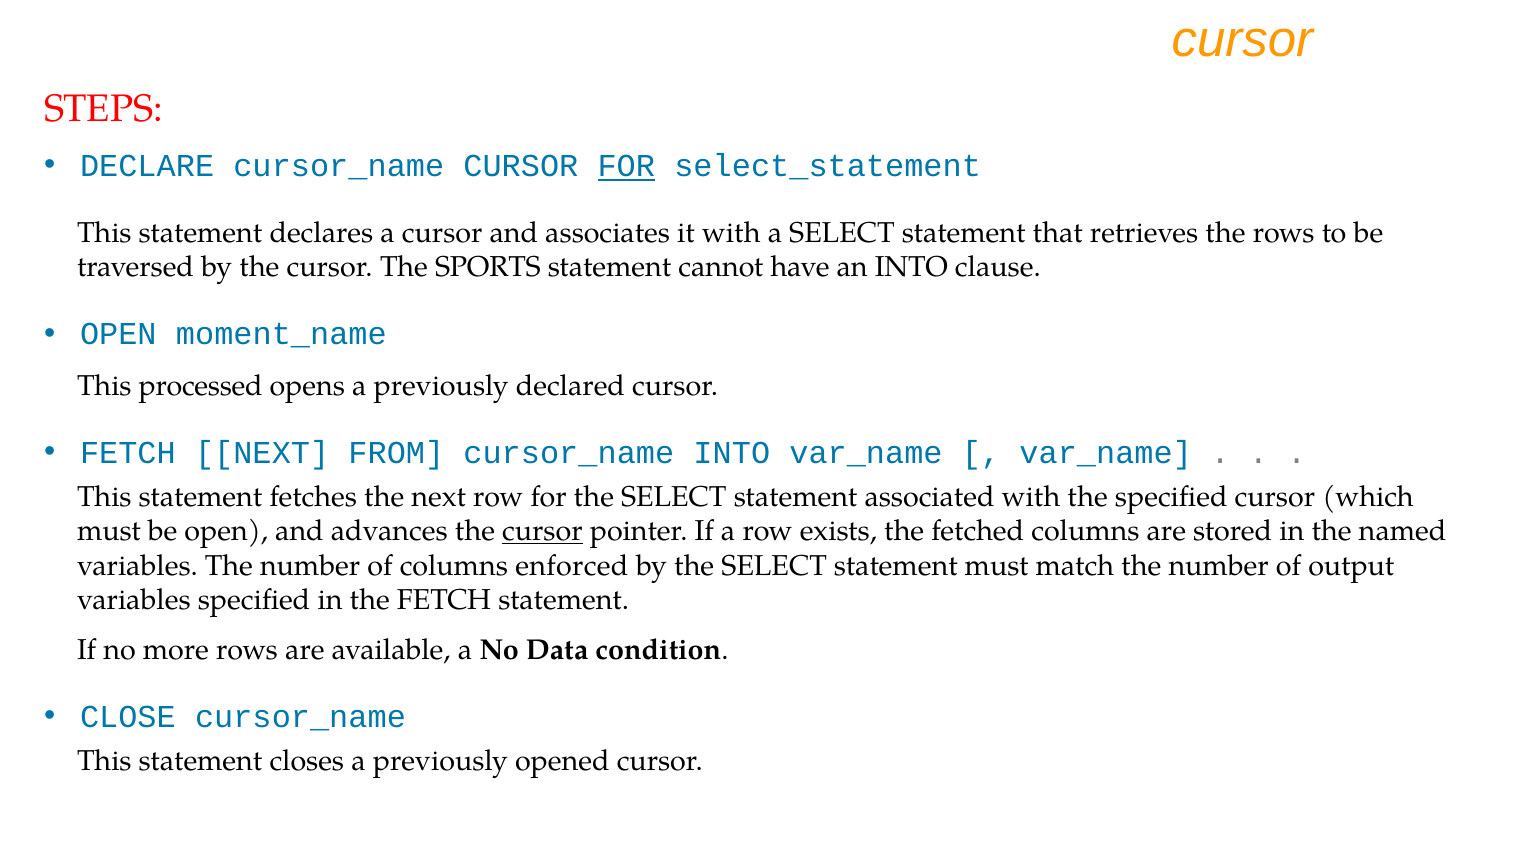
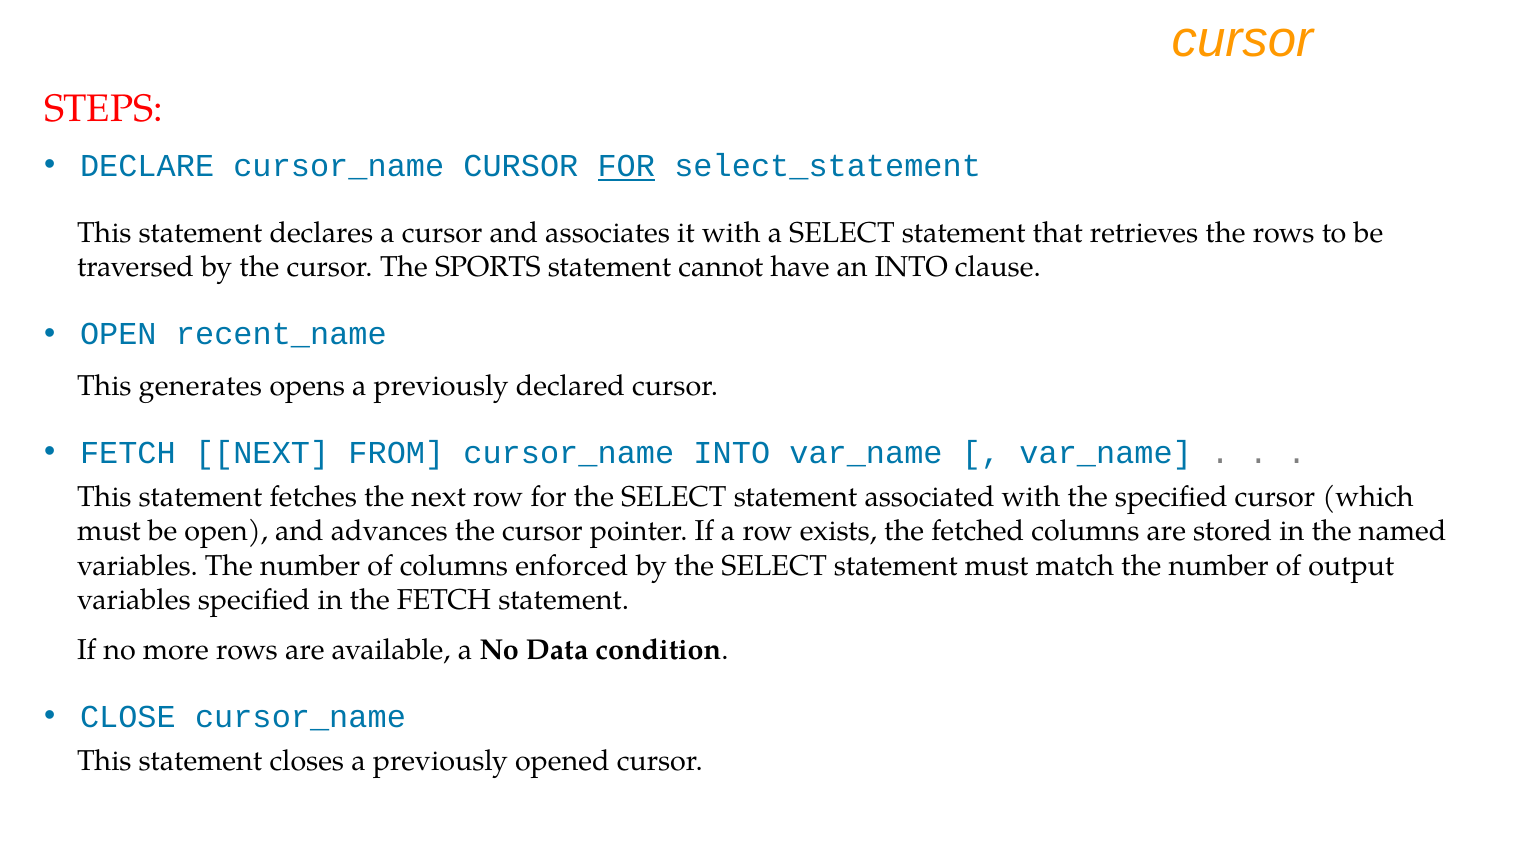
moment_name: moment_name -> recent_name
processed: processed -> generates
cursor at (542, 531) underline: present -> none
